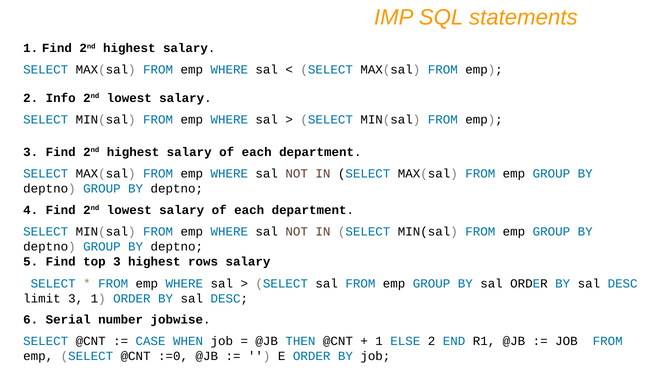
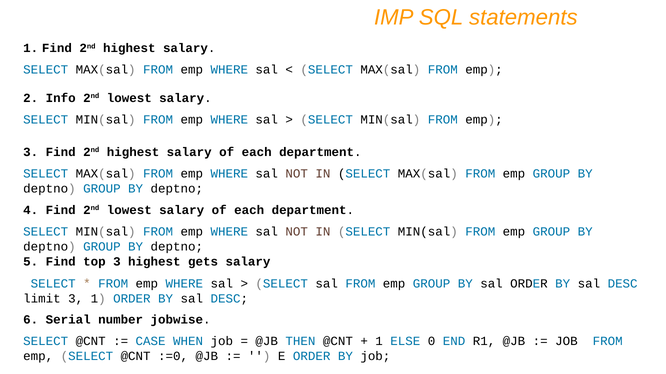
rows: rows -> gets
ELSE 2: 2 -> 0
